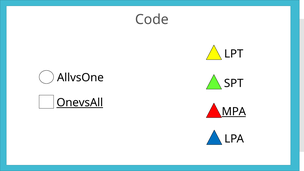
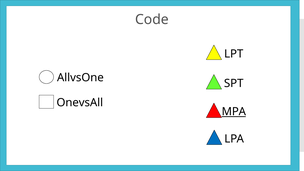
OnevsAll underline: present -> none
